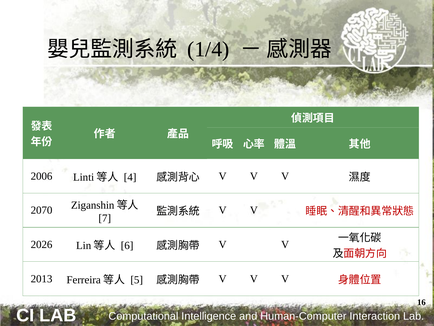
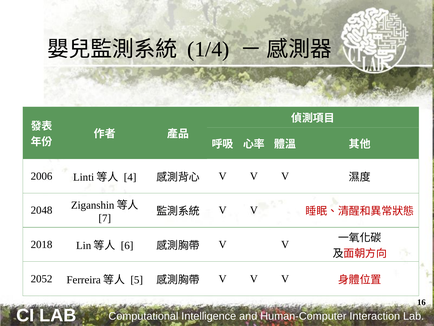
2070: 2070 -> 2048
2026: 2026 -> 2018
2013: 2013 -> 2052
